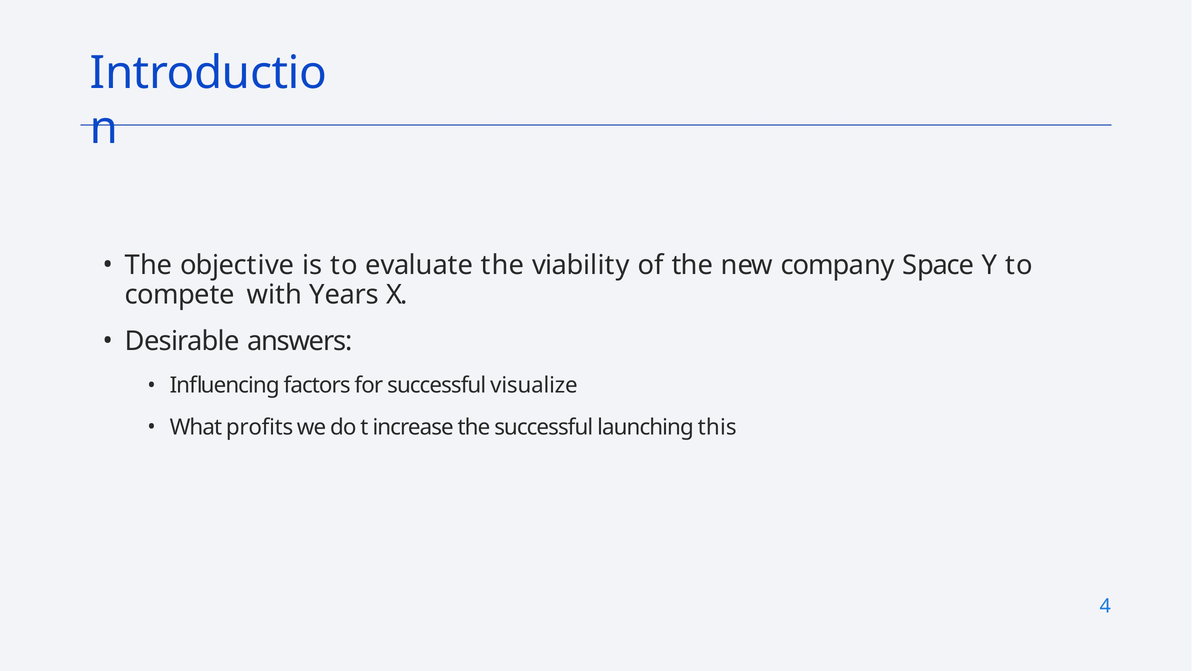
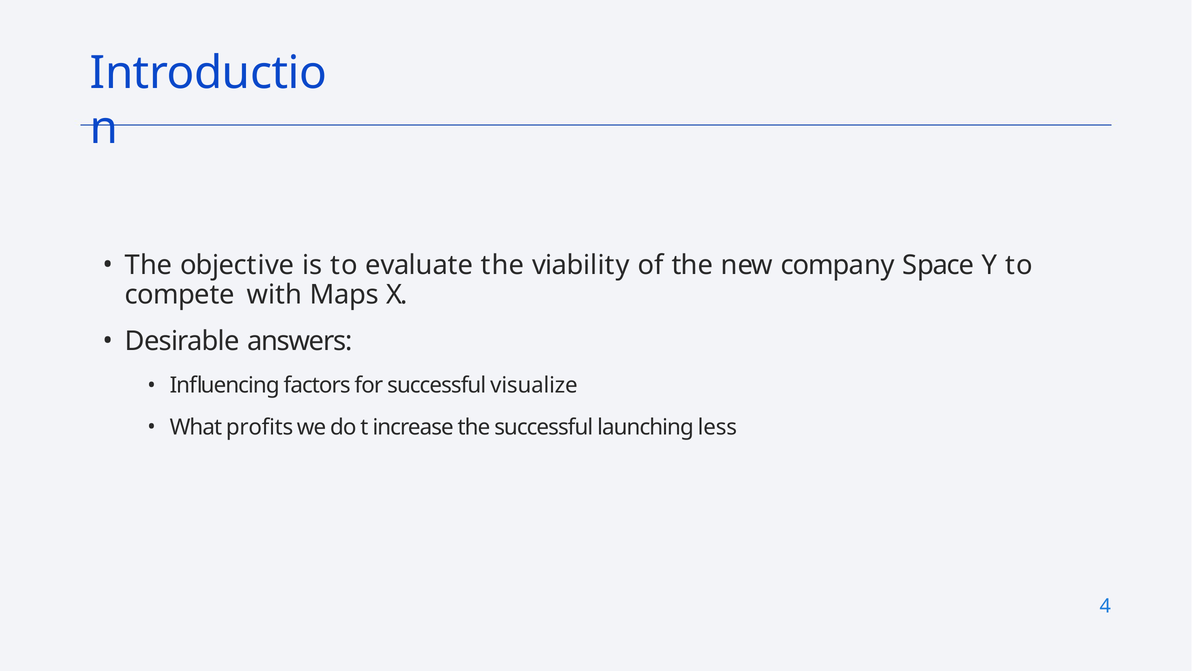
Years: Years -> Maps
this: this -> less
